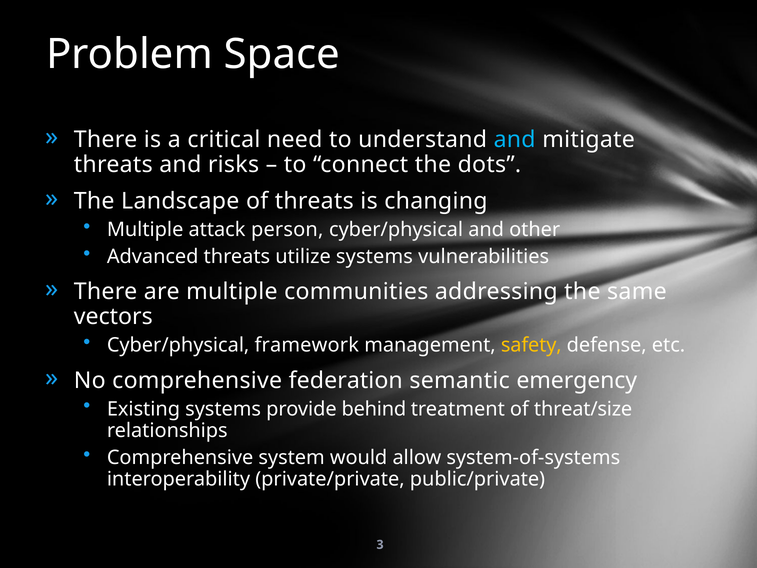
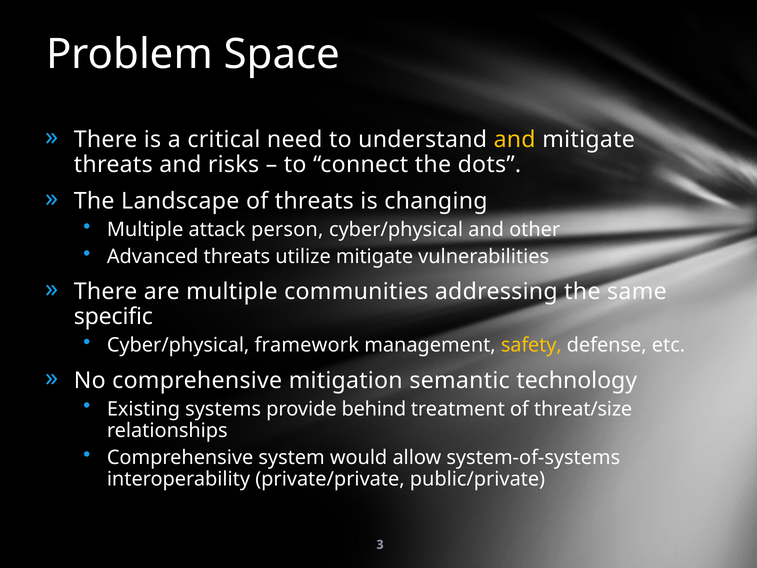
and at (515, 140) colour: light blue -> yellow
utilize systems: systems -> mitigate
vectors: vectors -> specific
federation: federation -> mitigation
emergency: emergency -> technology
